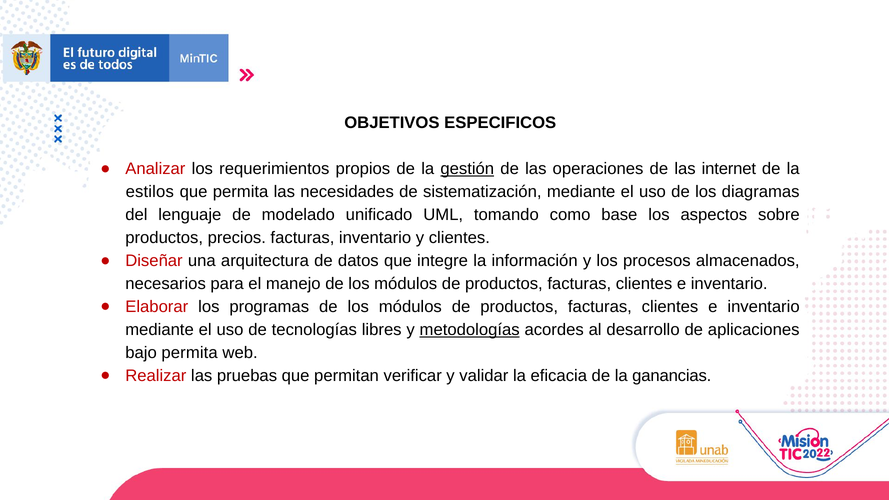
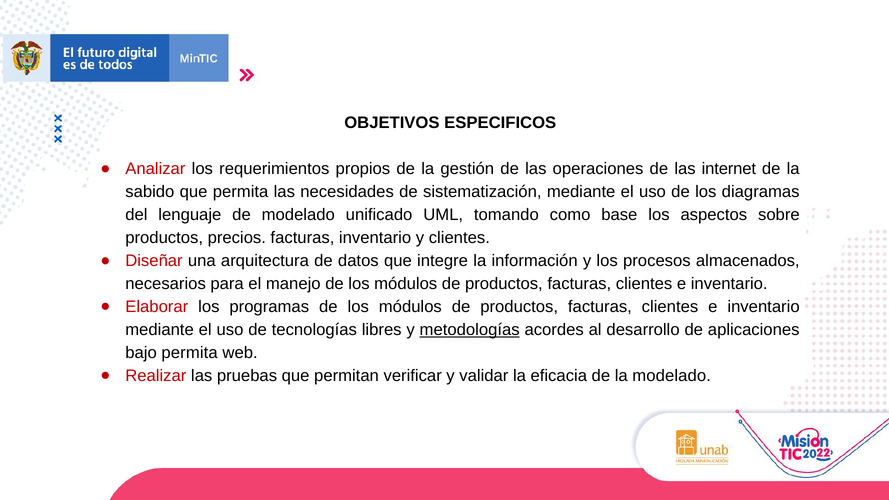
gestión underline: present -> none
estilos: estilos -> sabido
la ganancias: ganancias -> modelado
